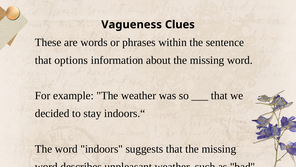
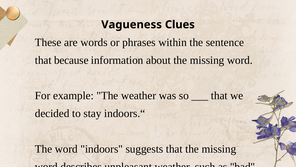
options: options -> because
